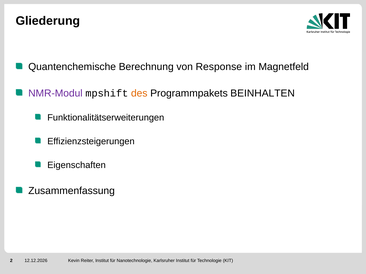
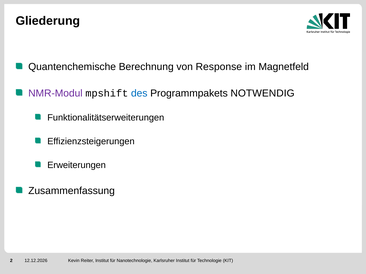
des colour: orange -> blue
BEINHALTEN: BEINHALTEN -> NOTWENDIG
Eigenschaften: Eigenschaften -> Erweiterungen
